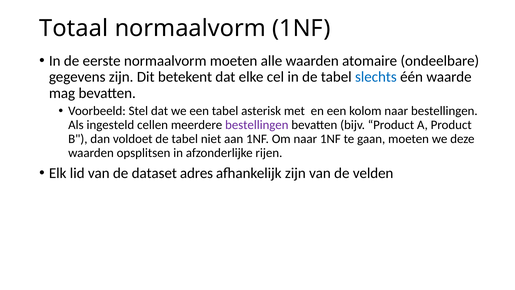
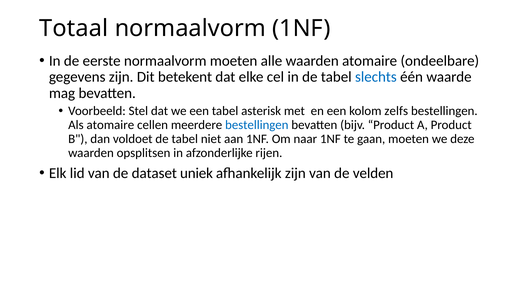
kolom naar: naar -> zelfs
Als ingesteld: ingesteld -> atomaire
bestellingen at (257, 125) colour: purple -> blue
adres: adres -> uniek
